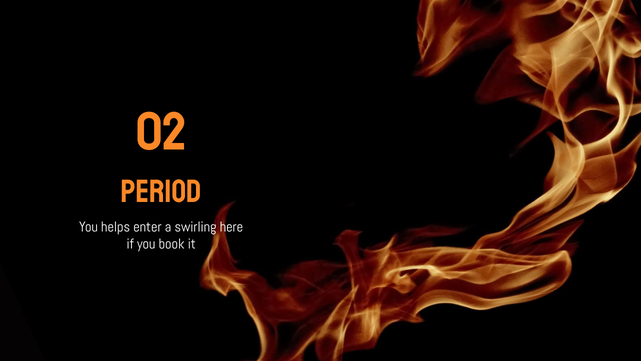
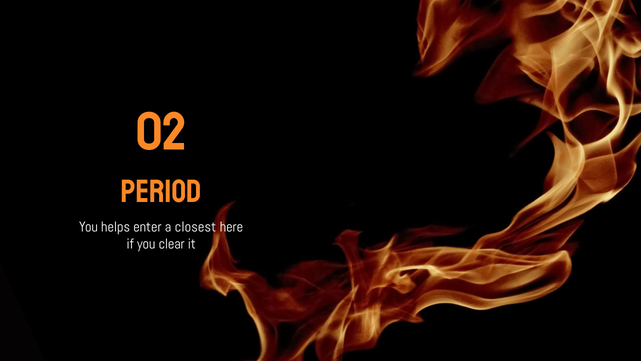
swirling: swirling -> closest
book: book -> clear
